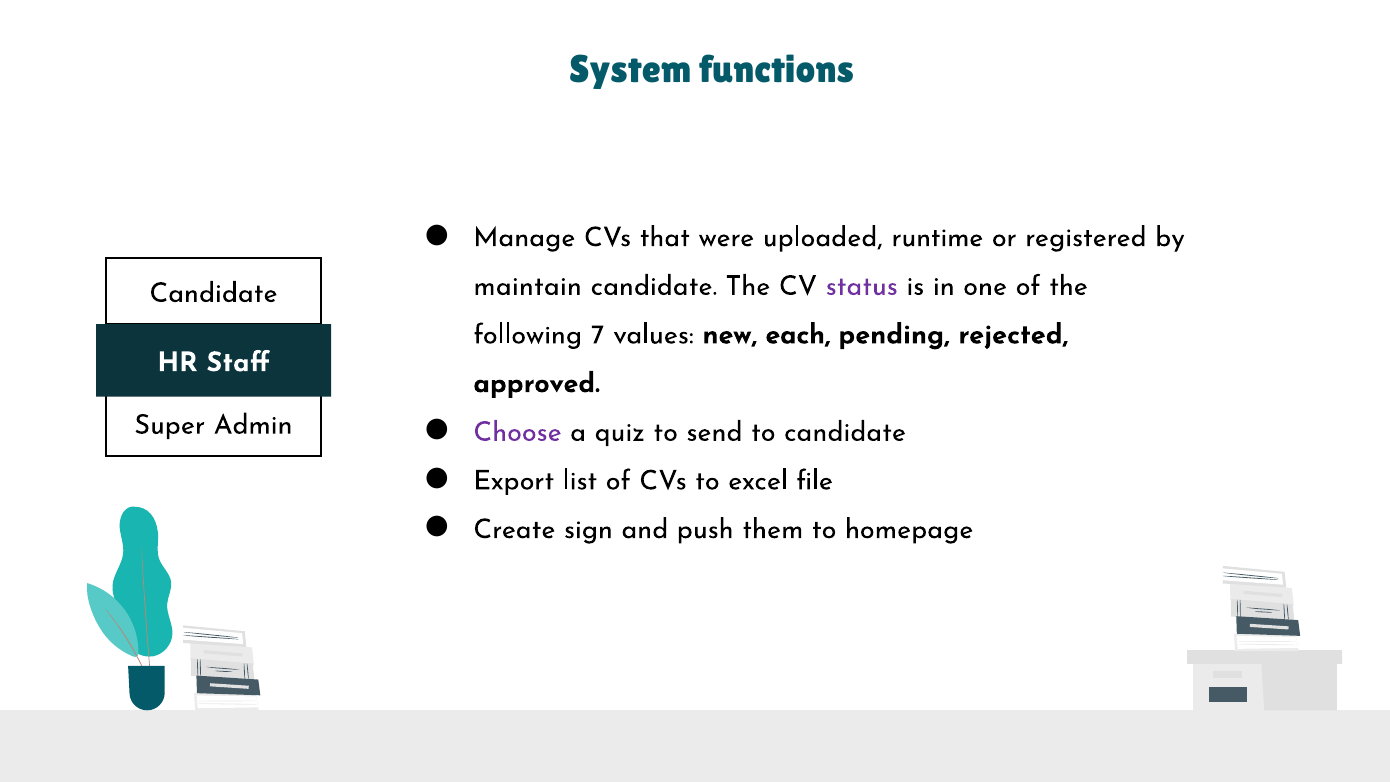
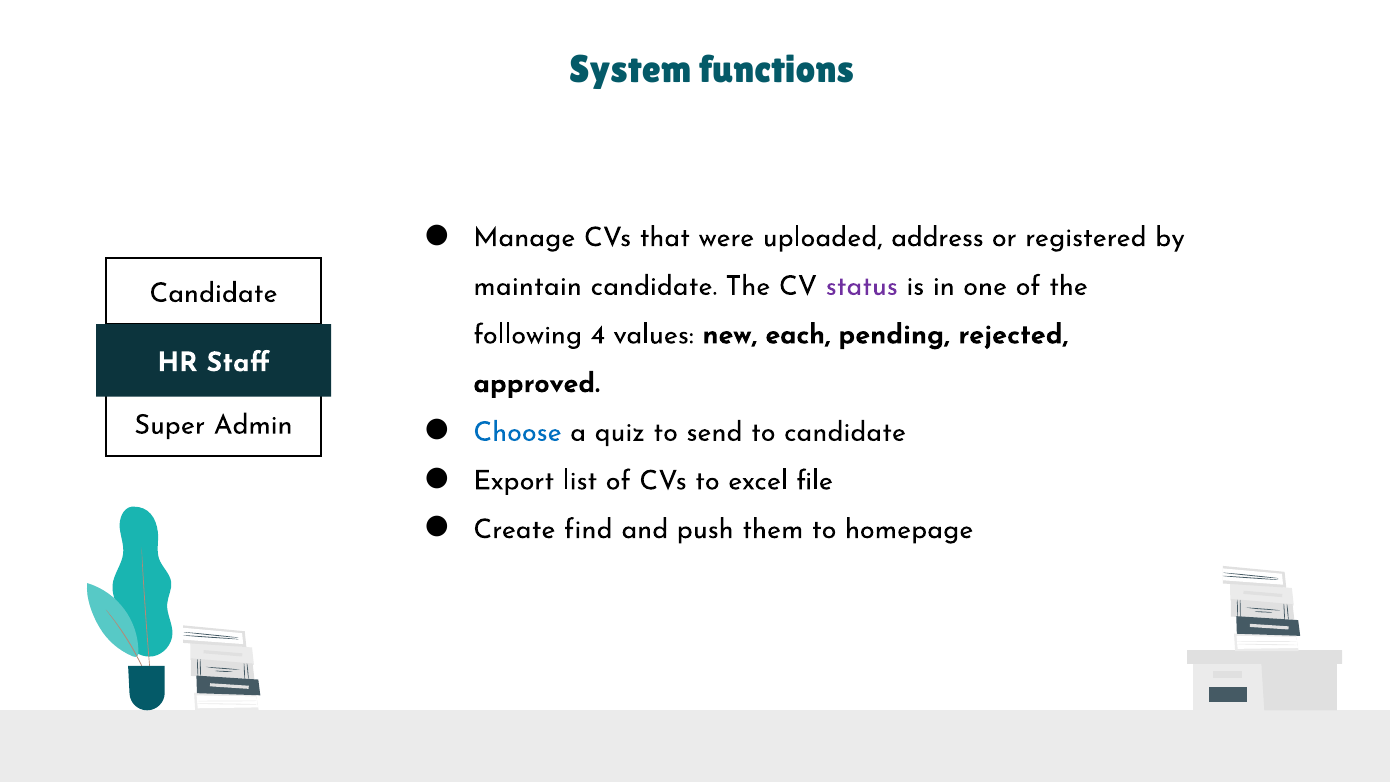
runtime: runtime -> address
7: 7 -> 4
Choose colour: purple -> blue
sign: sign -> find
